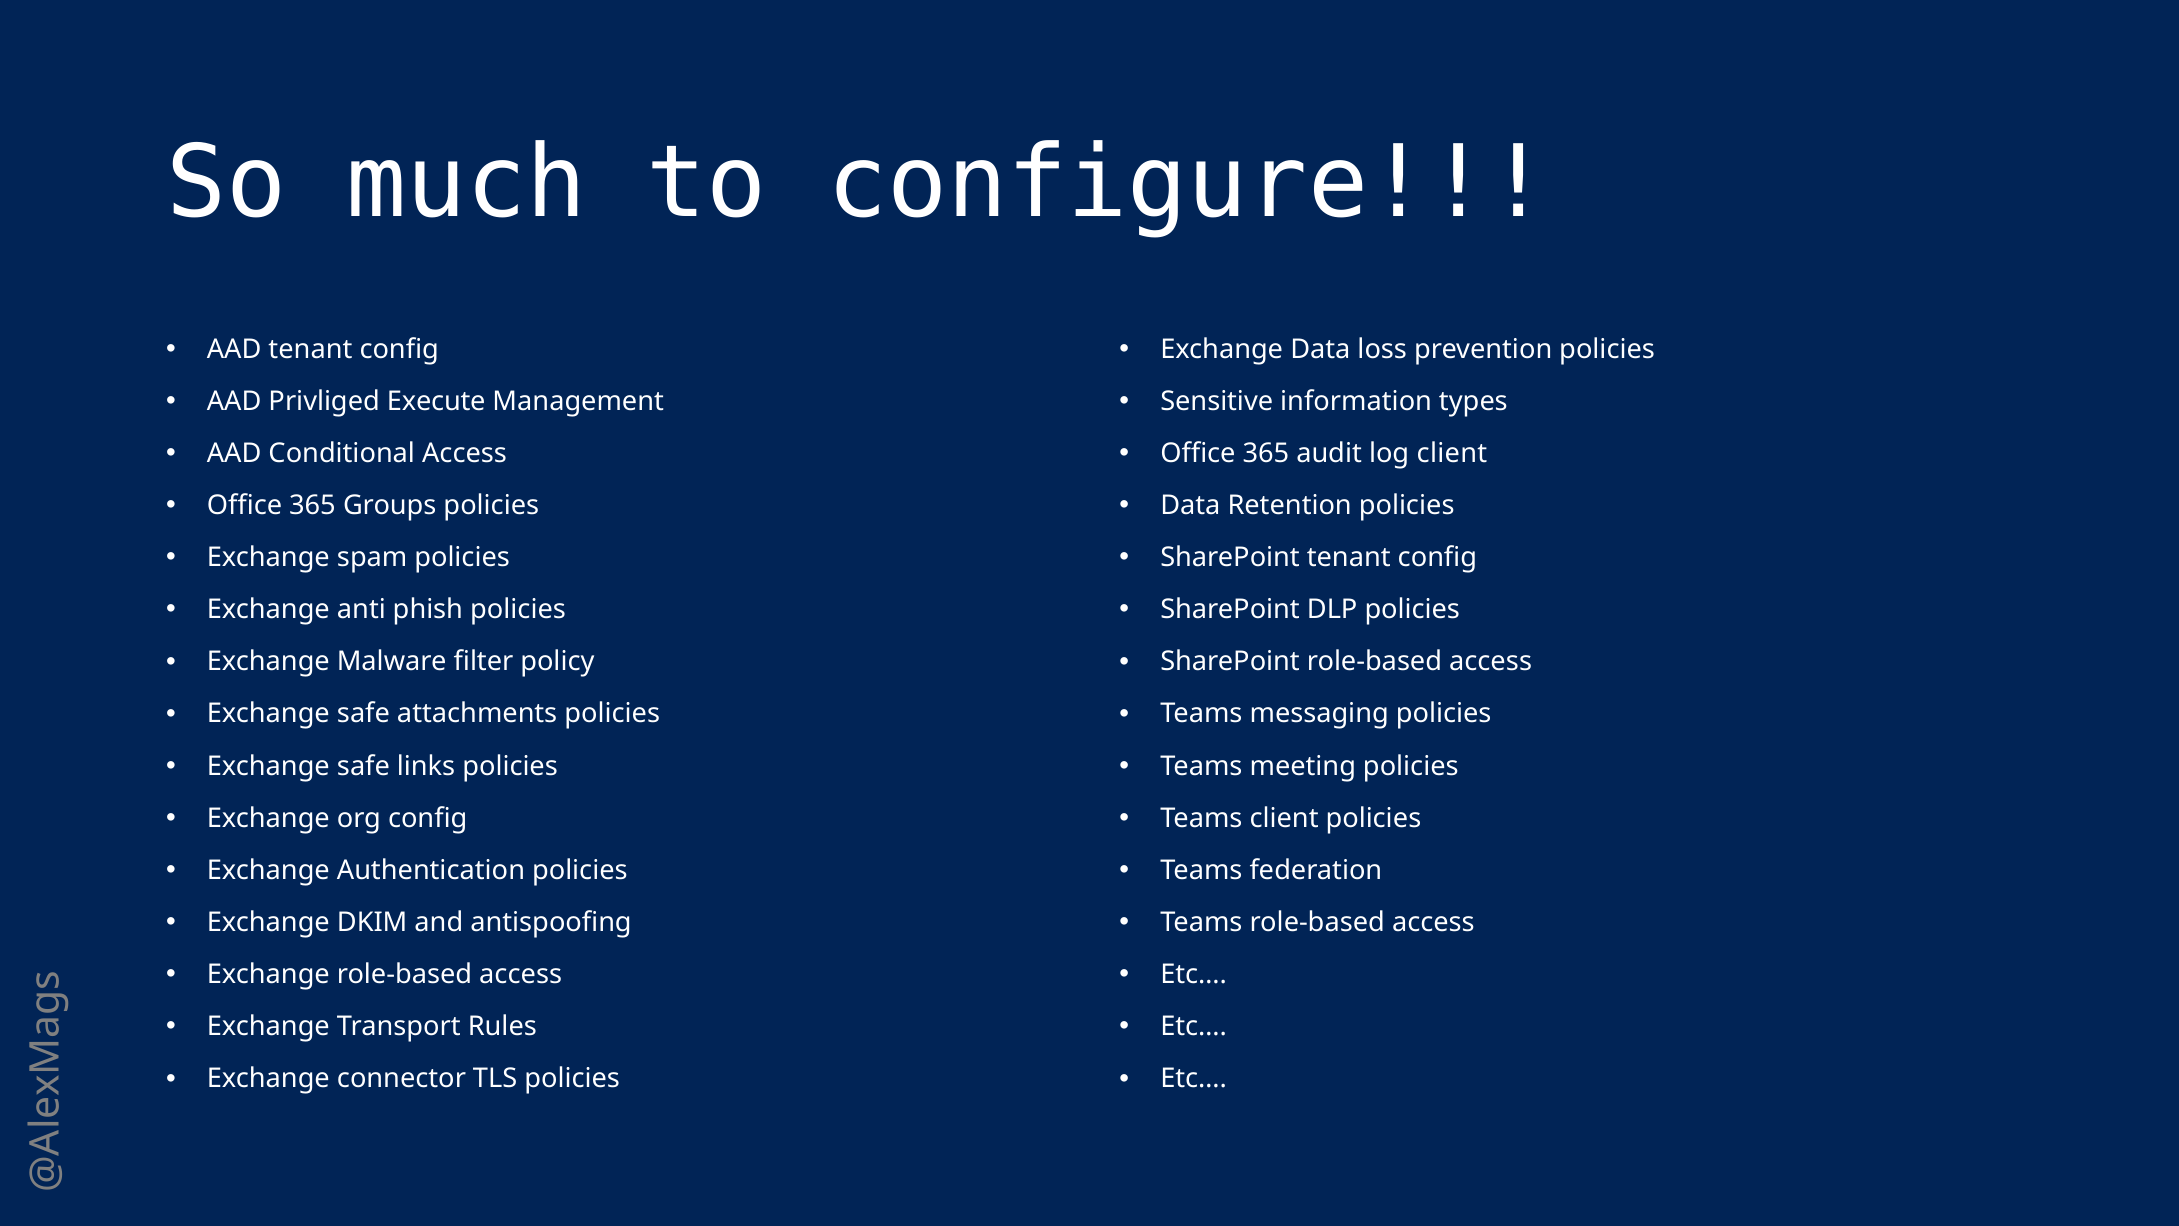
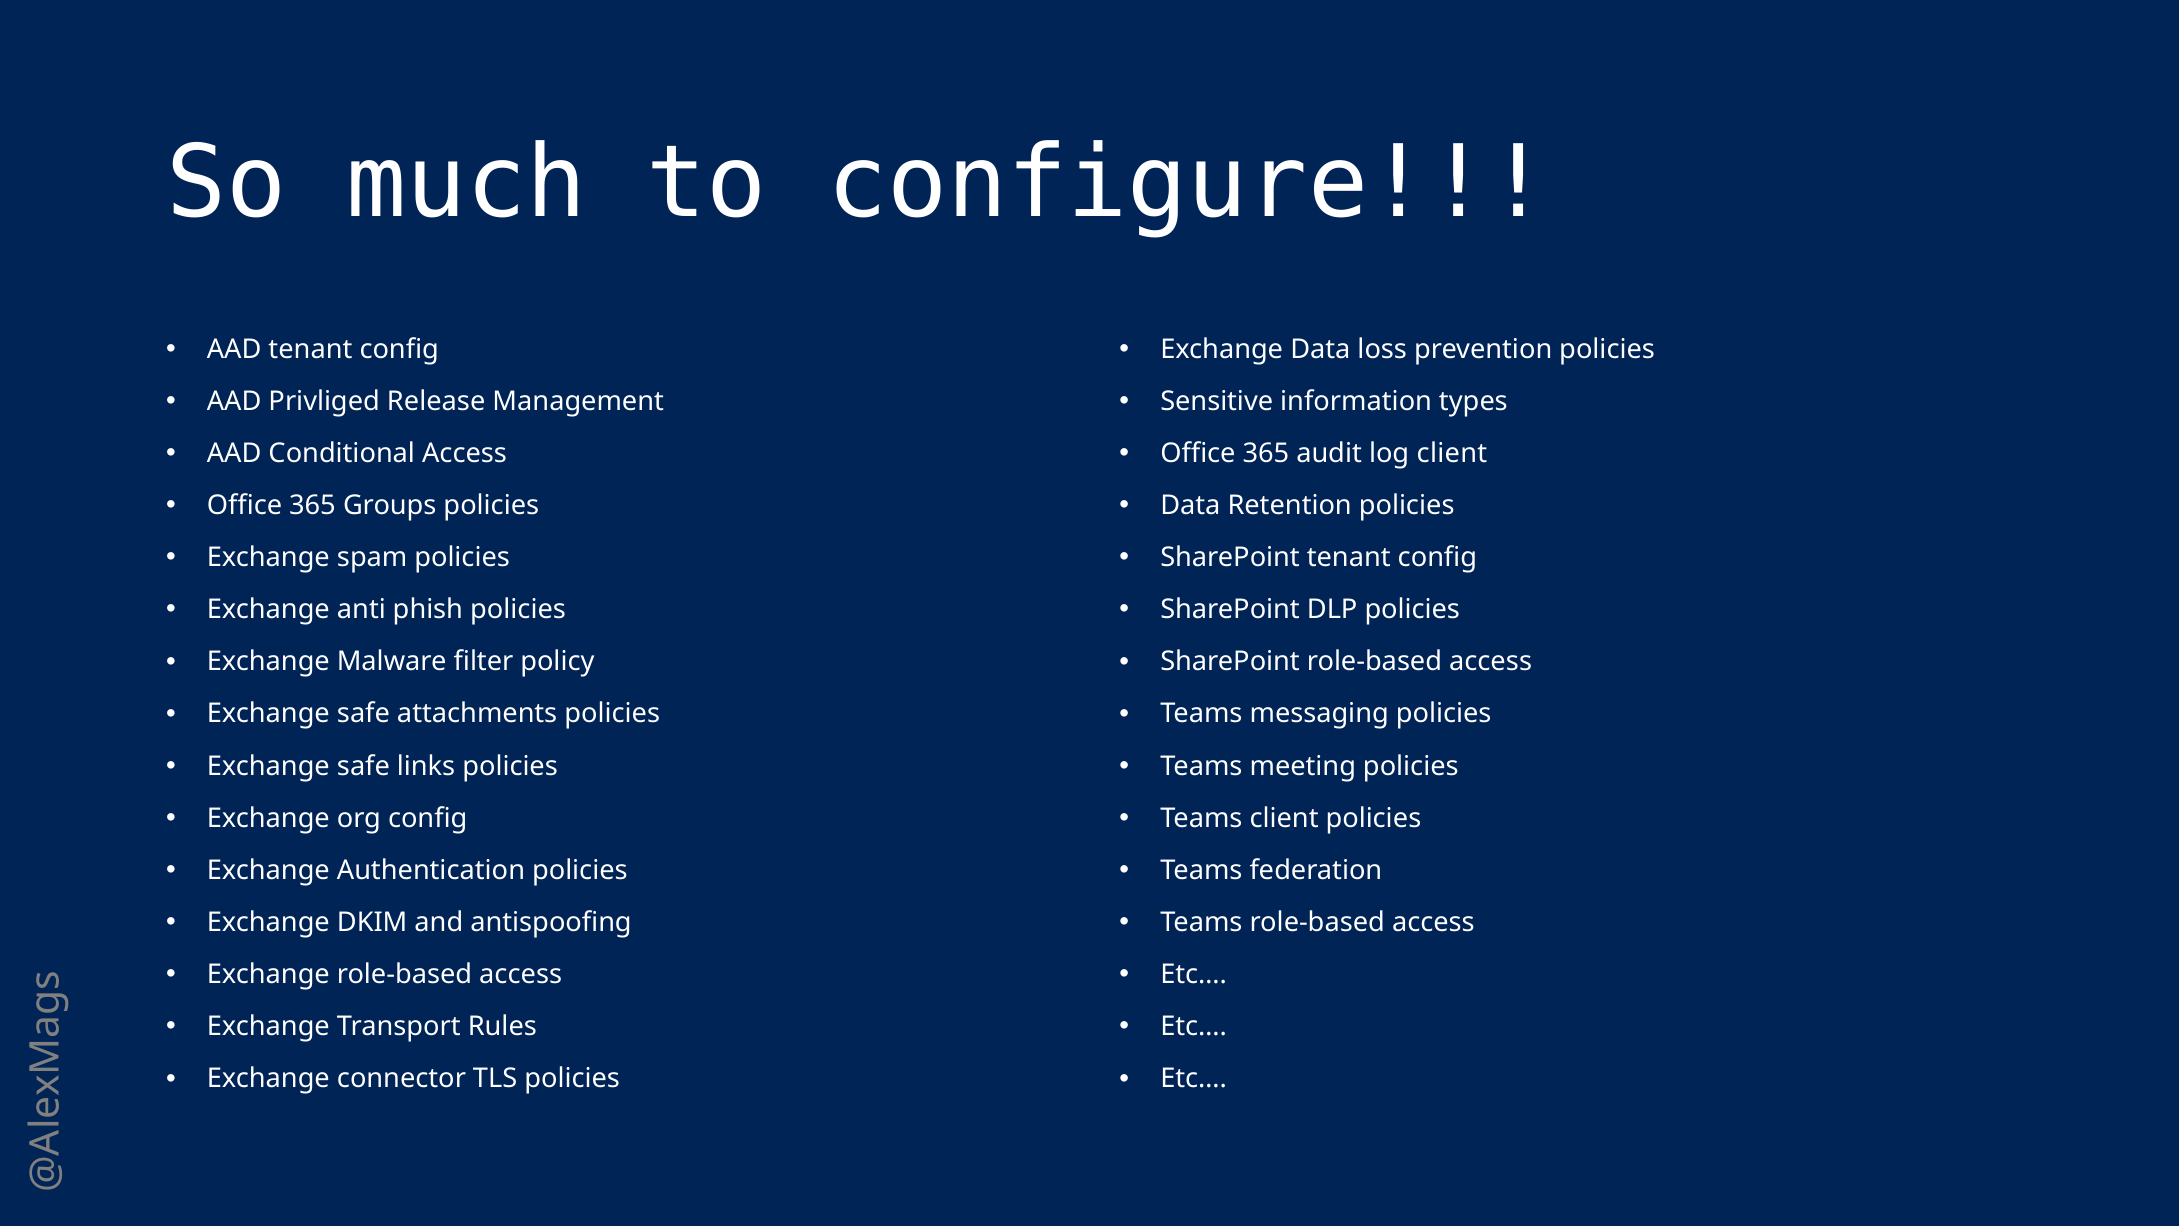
Execute: Execute -> Release
